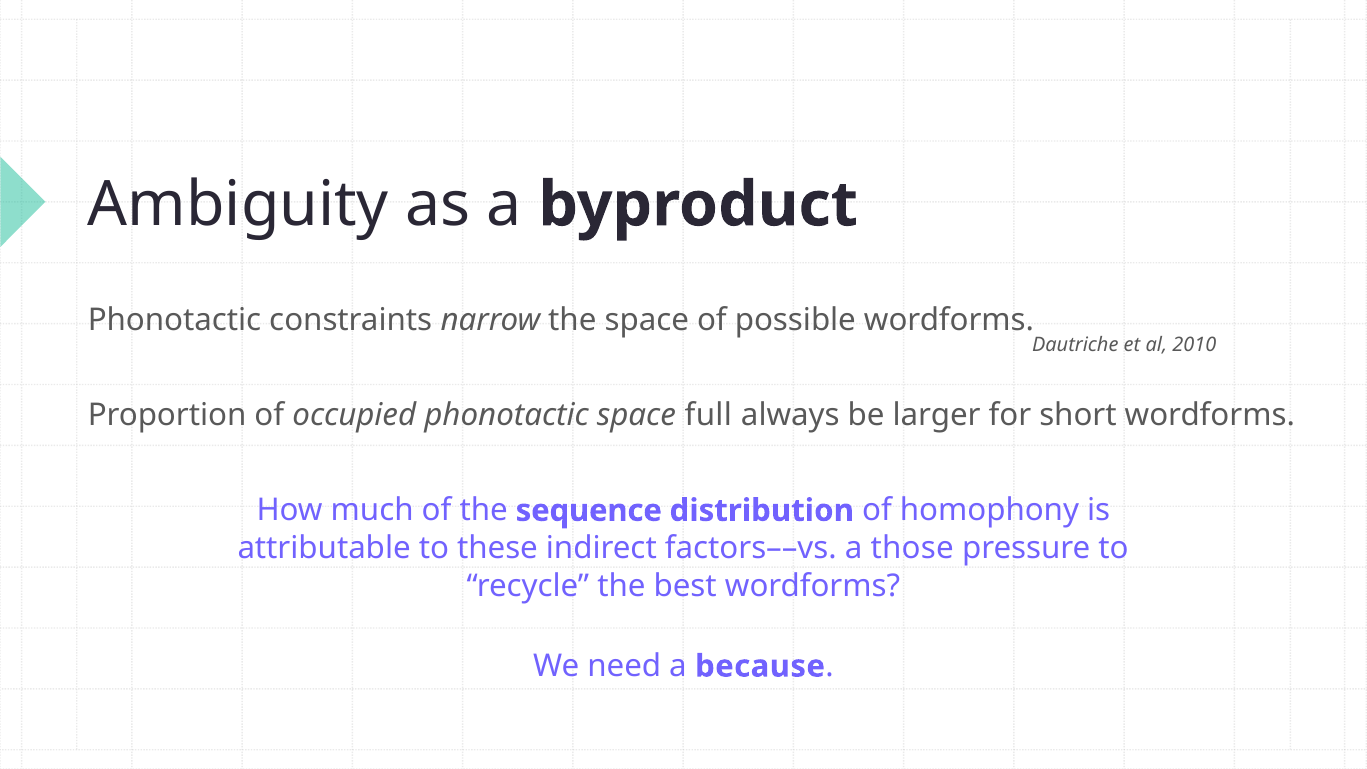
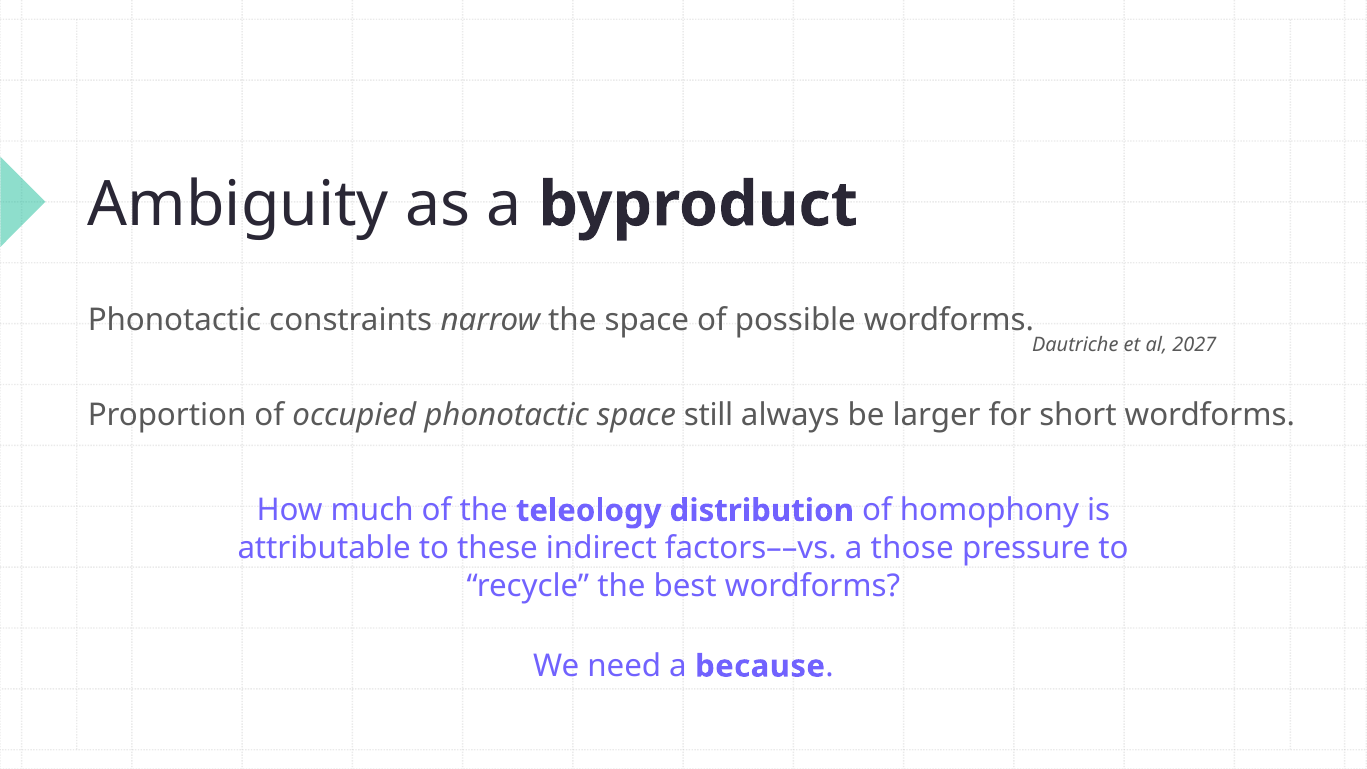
2010: 2010 -> 2027
full: full -> still
sequence: sequence -> teleology
